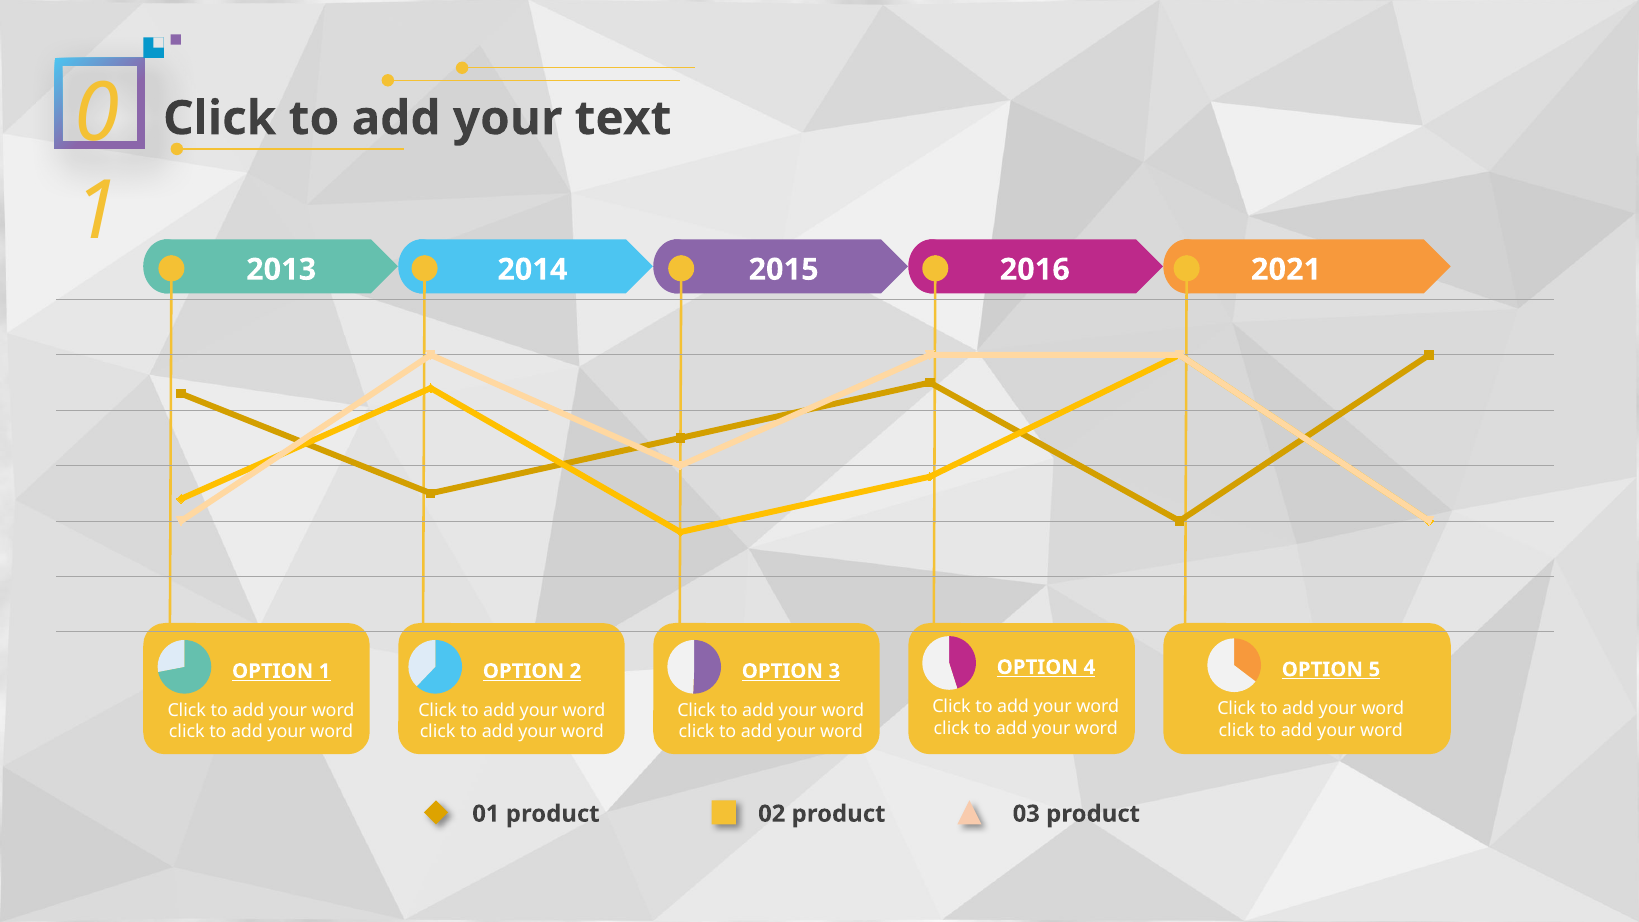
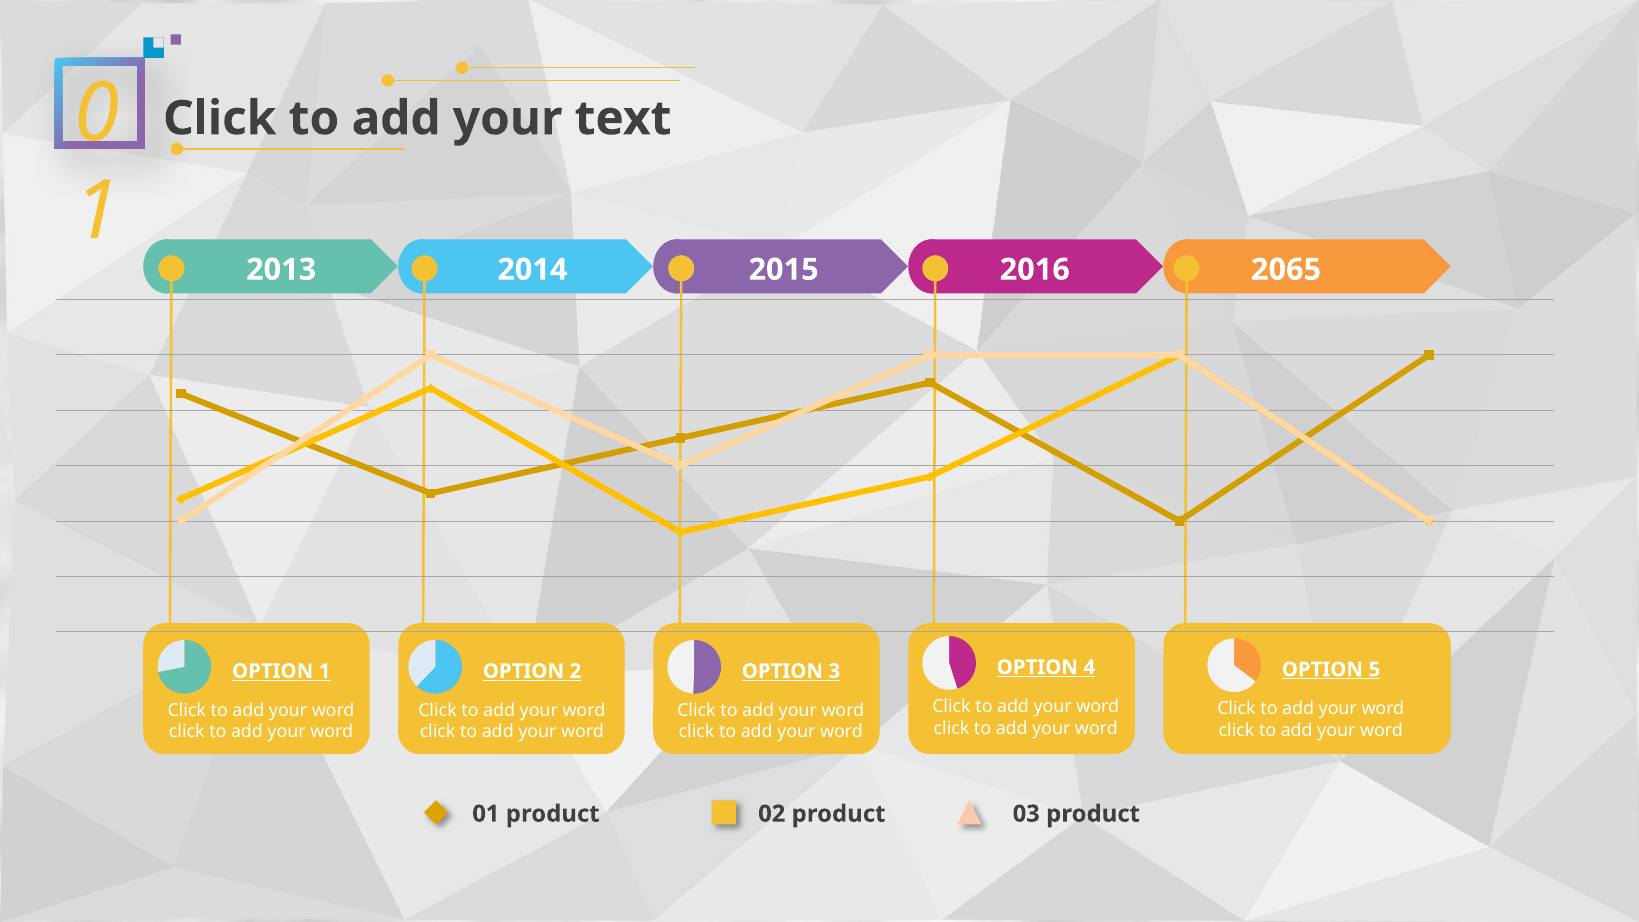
2021: 2021 -> 2065
